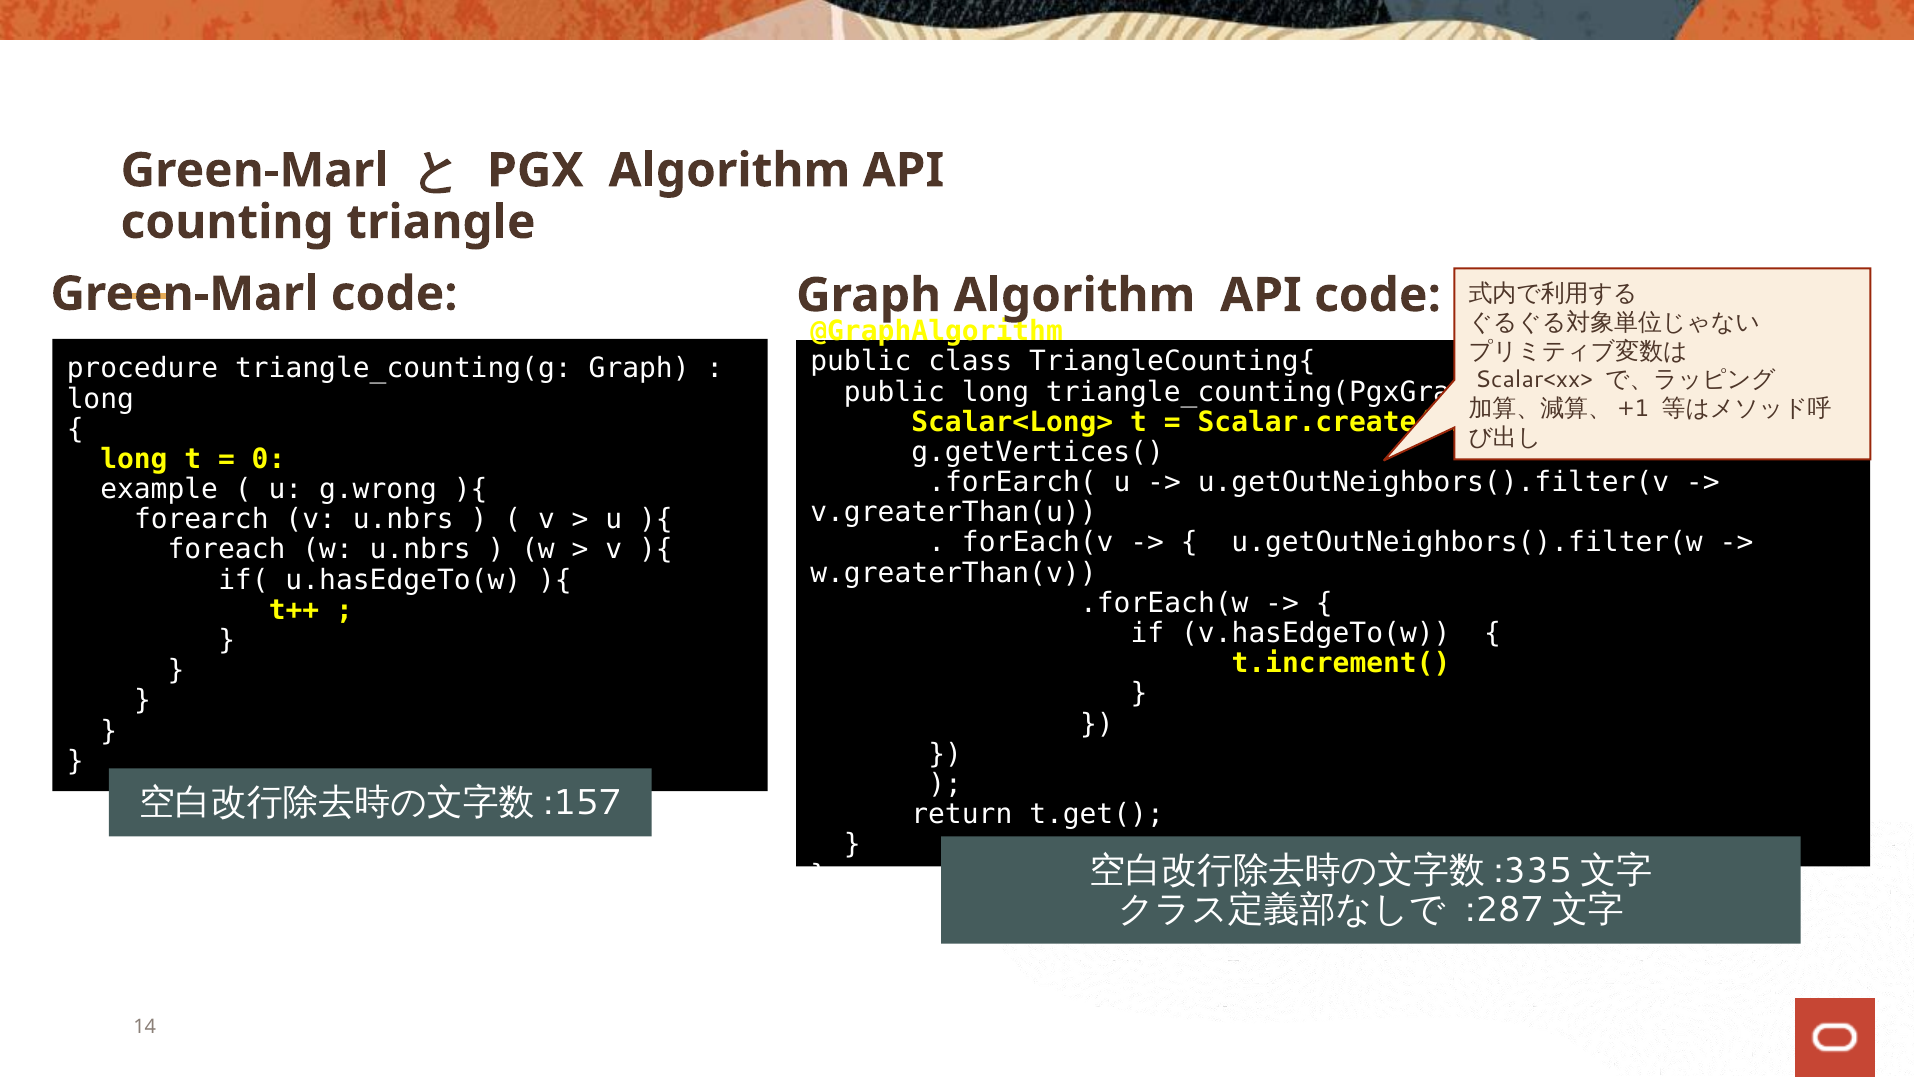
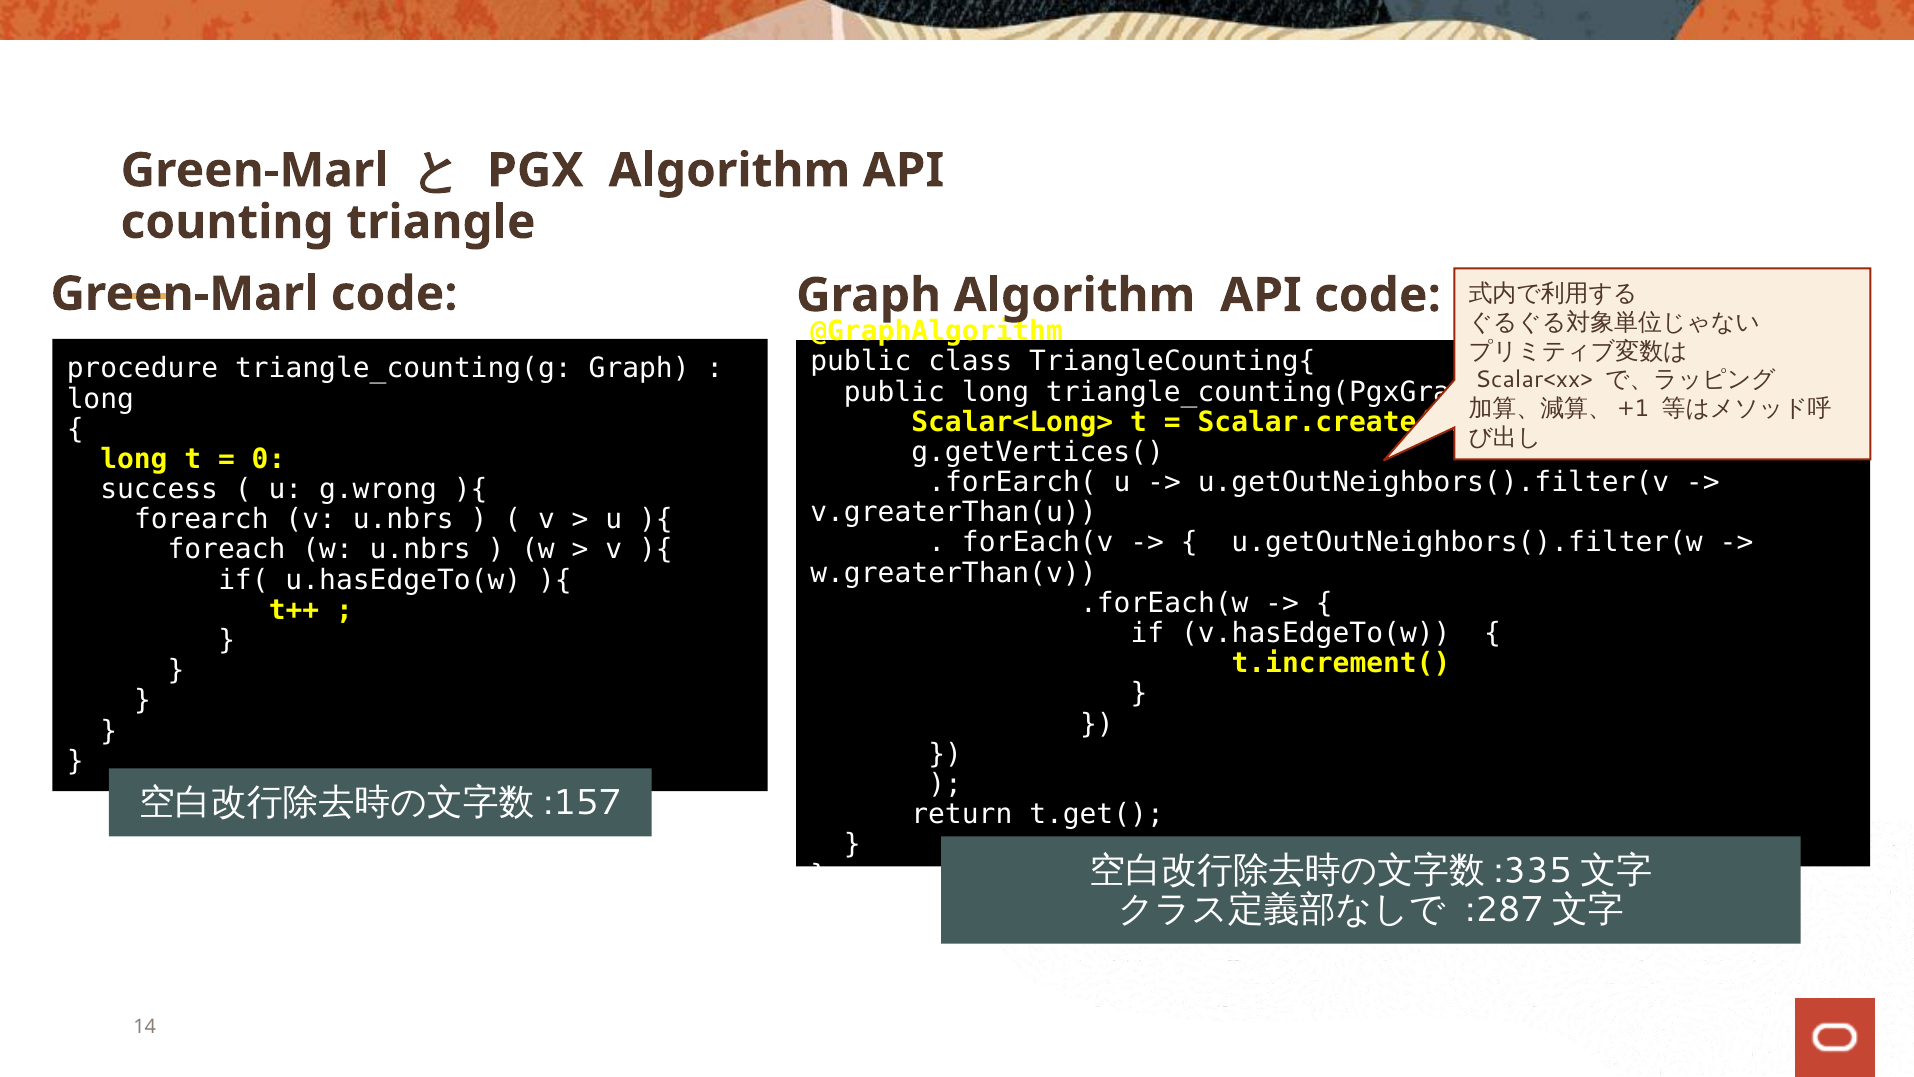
example: example -> success
